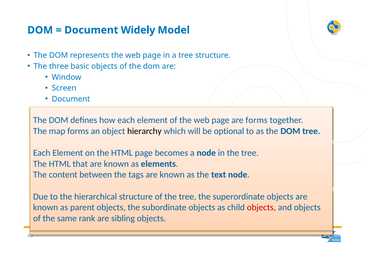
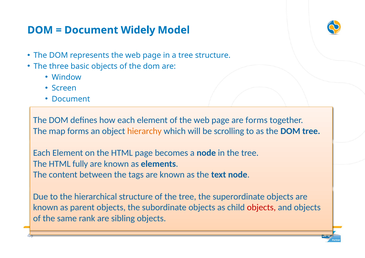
hierarchy colour: black -> orange
optional: optional -> scrolling
that: that -> fully
